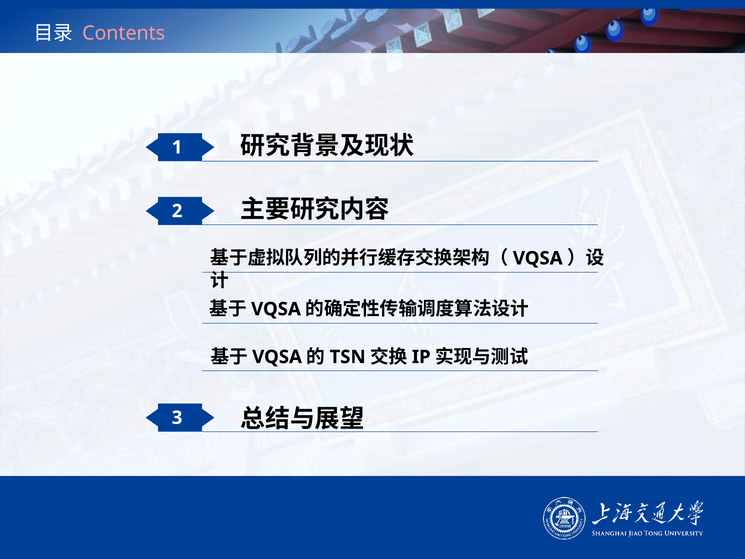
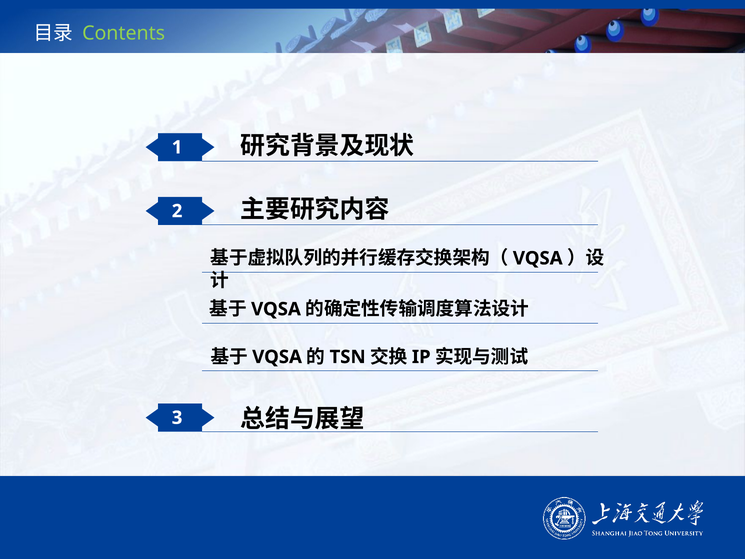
Contents colour: pink -> light green
